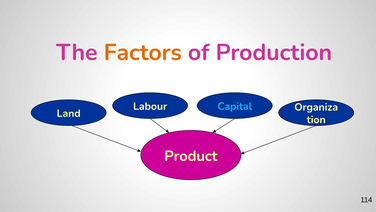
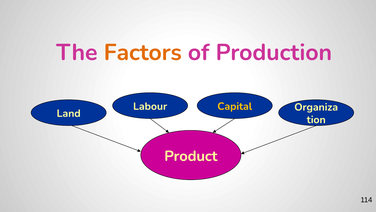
Capital colour: light blue -> yellow
